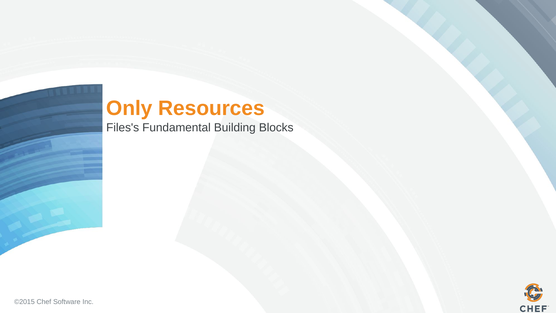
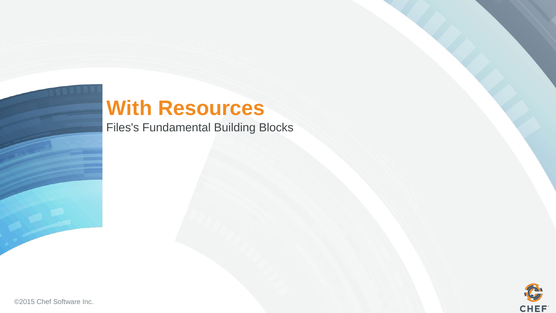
Only: Only -> With
